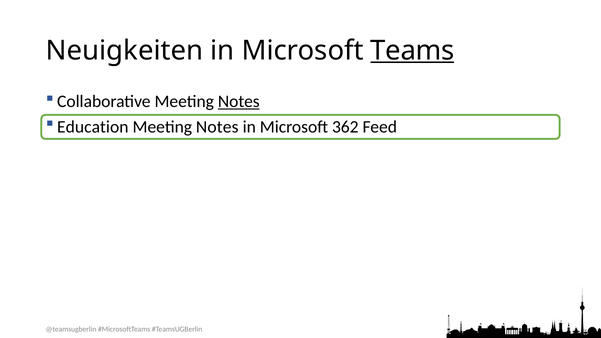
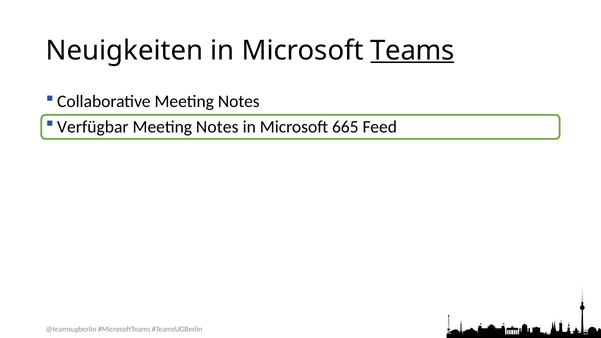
Notes at (239, 102) underline: present -> none
Education: Education -> Verfügbar
362: 362 -> 665
